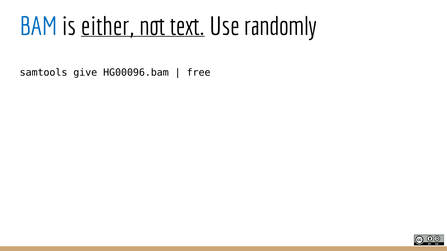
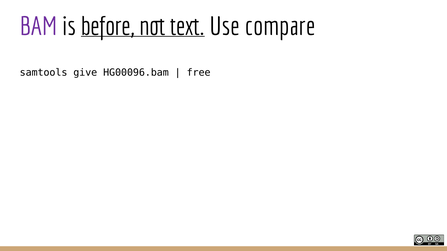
BAM colour: blue -> purple
either: either -> before
randomly: randomly -> compare
